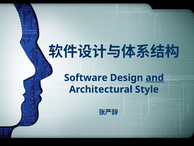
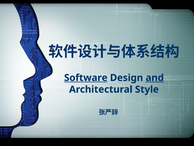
Software underline: none -> present
